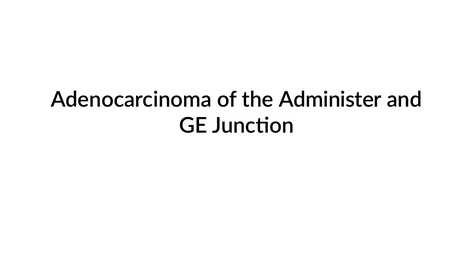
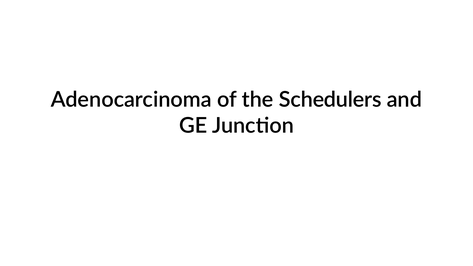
Administer: Administer -> Schedulers
